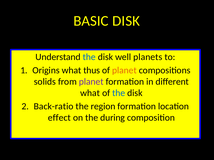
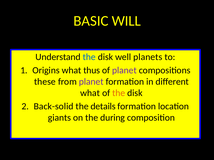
BASIC DISK: DISK -> WILL
planet at (124, 70) colour: orange -> purple
solids: solids -> these
the at (119, 93) colour: blue -> orange
Back-ratio: Back-ratio -> Back-solid
region: region -> details
effect: effect -> giants
